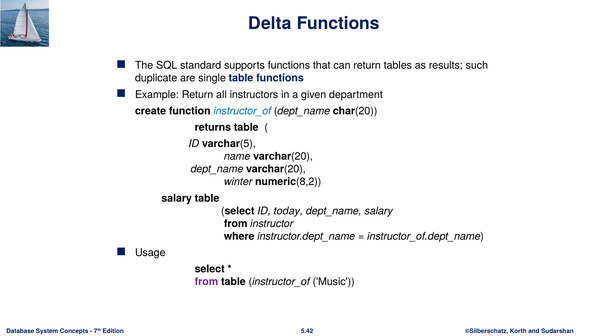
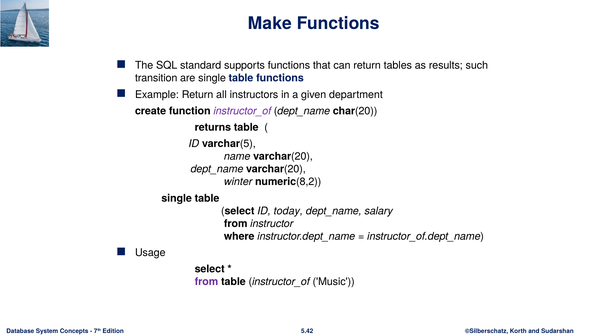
Delta: Delta -> Make
duplicate: duplicate -> transition
instructor_of at (242, 111) colour: blue -> purple
salary at (177, 198): salary -> single
